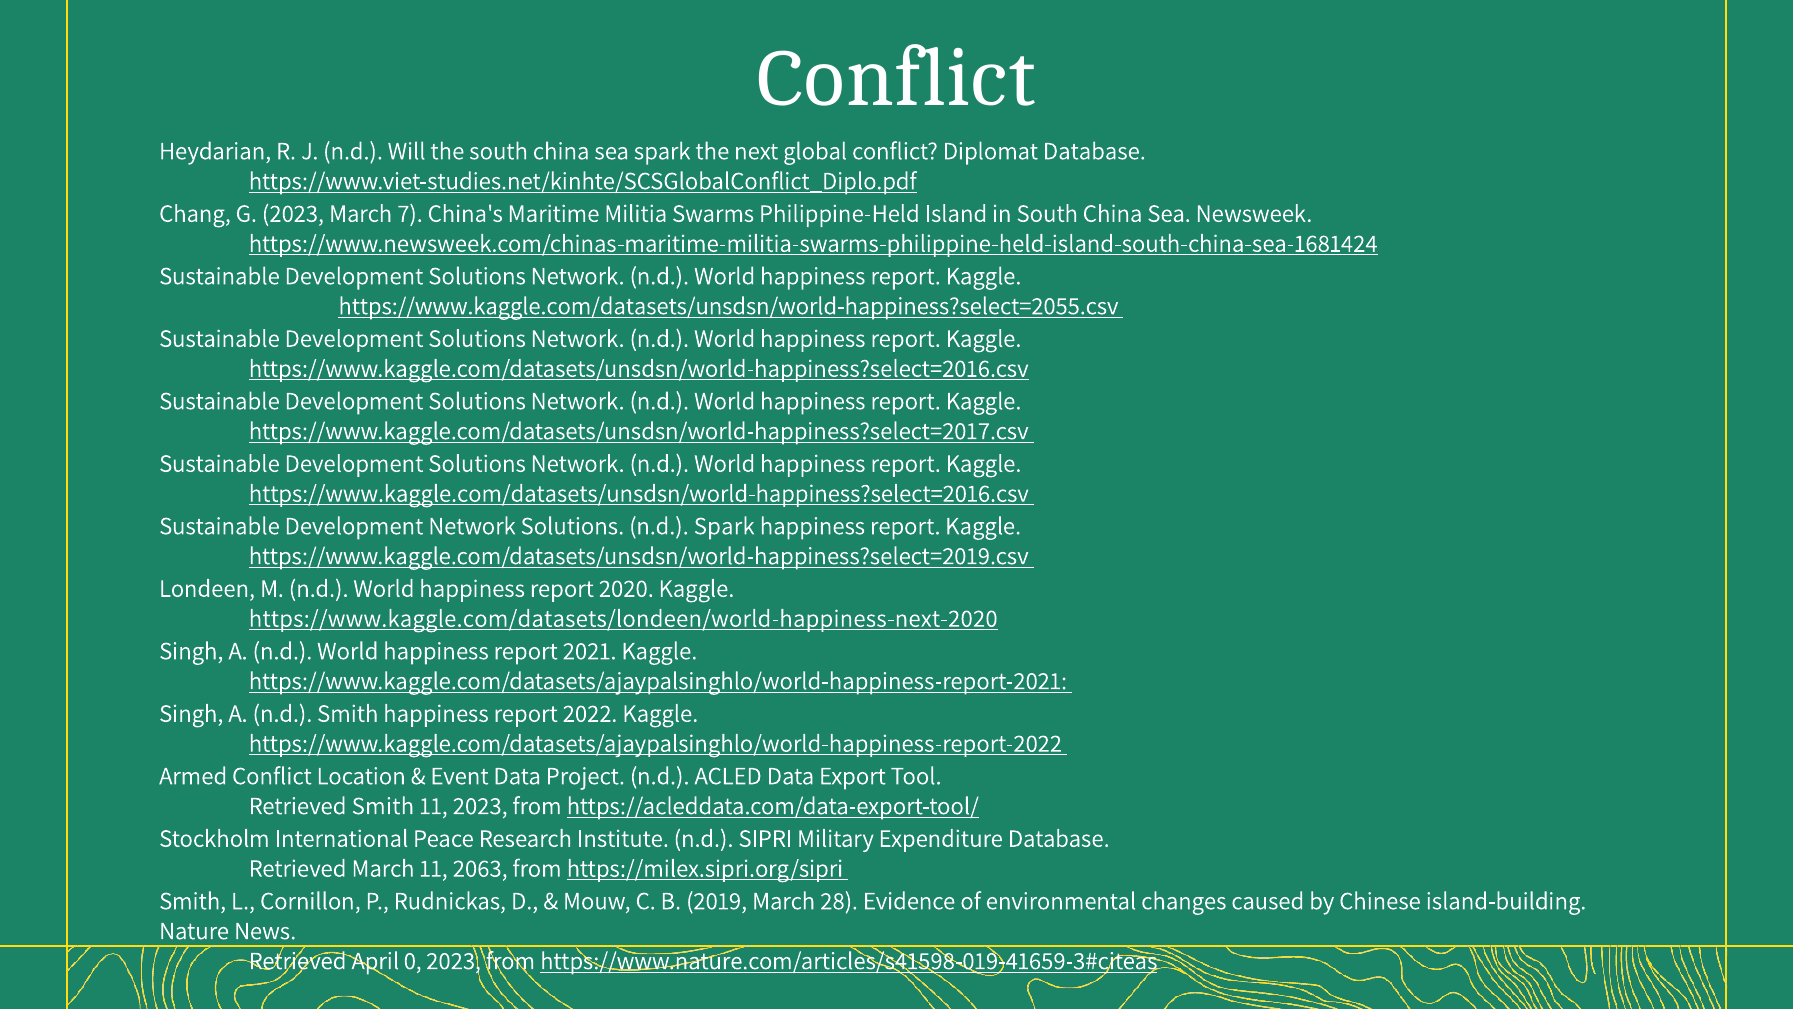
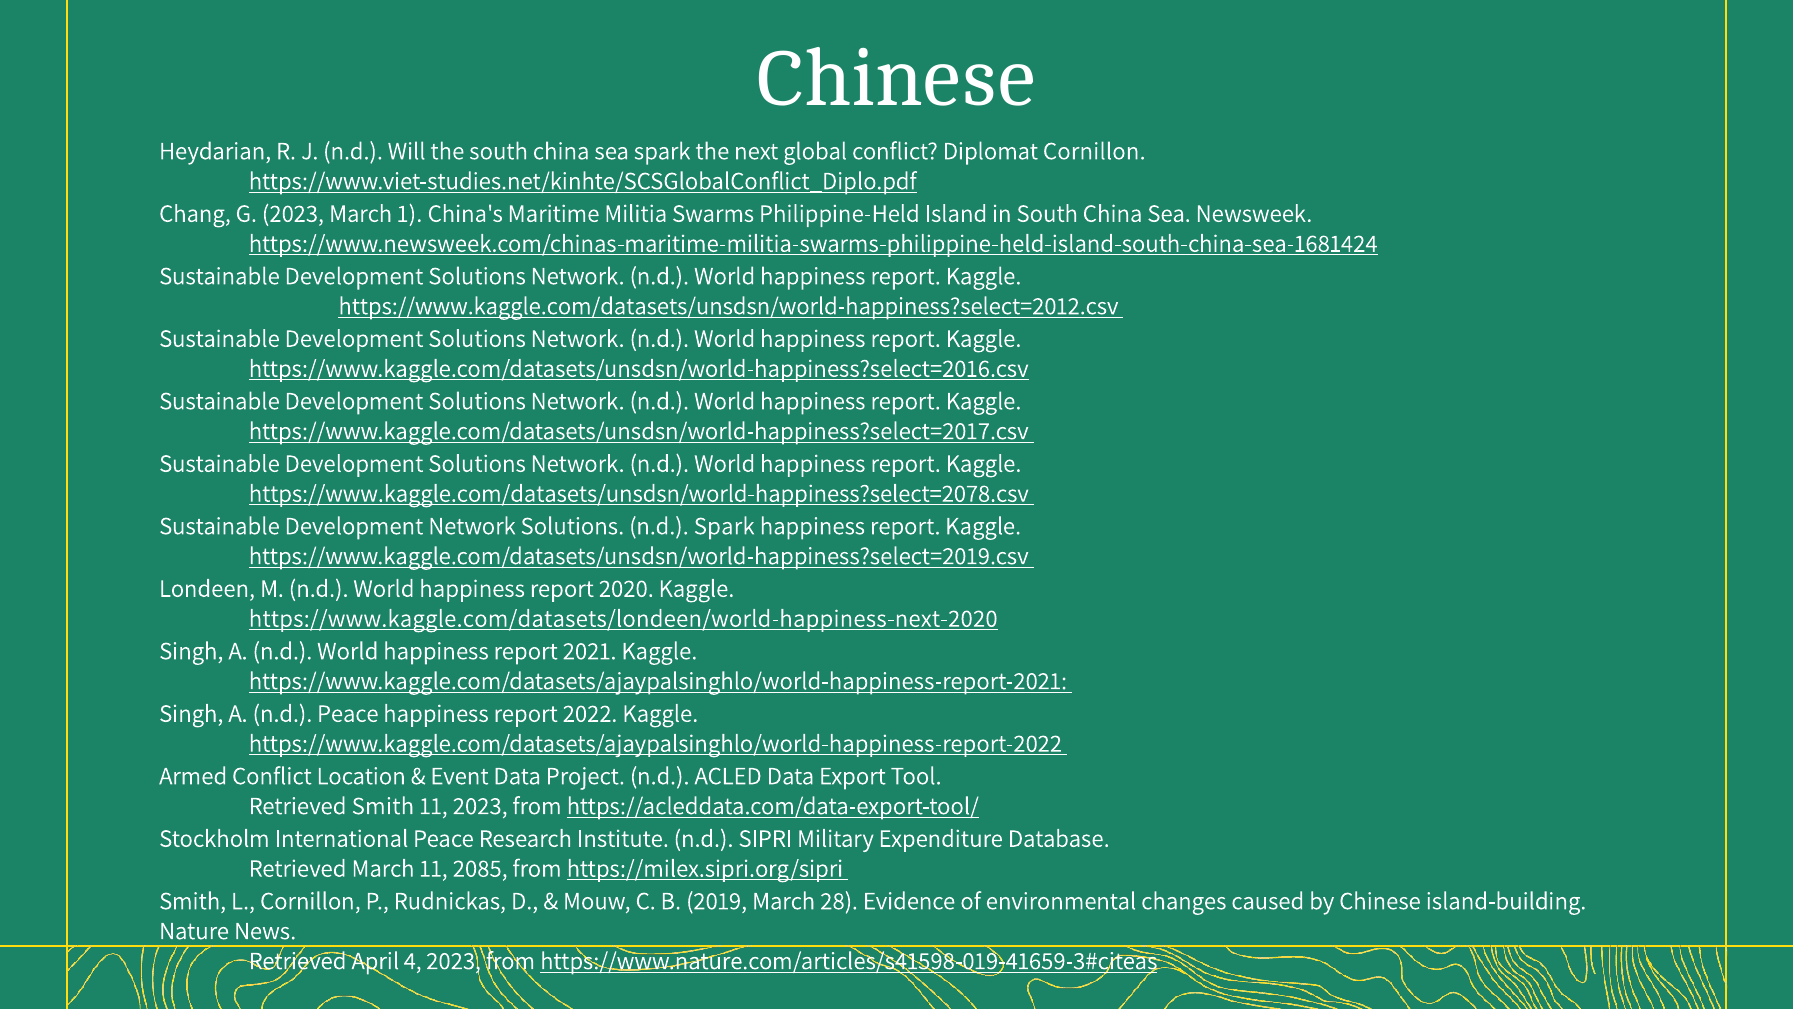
Conflict at (896, 79): Conflict -> Chinese
Diplomat Database: Database -> Cornillon
7: 7 -> 1
https://www.kaggle.com/datasets/unsdsn/world-happiness?select=2055.csv: https://www.kaggle.com/datasets/unsdsn/world-happiness?select=2055.csv -> https://www.kaggle.com/datasets/unsdsn/world-happiness?select=2012.csv
https://www.kaggle.com/datasets/unsdsn/world-happiness?select=2016.csv at (639, 493): https://www.kaggle.com/datasets/unsdsn/world-happiness?select=2016.csv -> https://www.kaggle.com/datasets/unsdsn/world-happiness?select=2078.csv
n.d Smith: Smith -> Peace
2063: 2063 -> 2085
0: 0 -> 4
